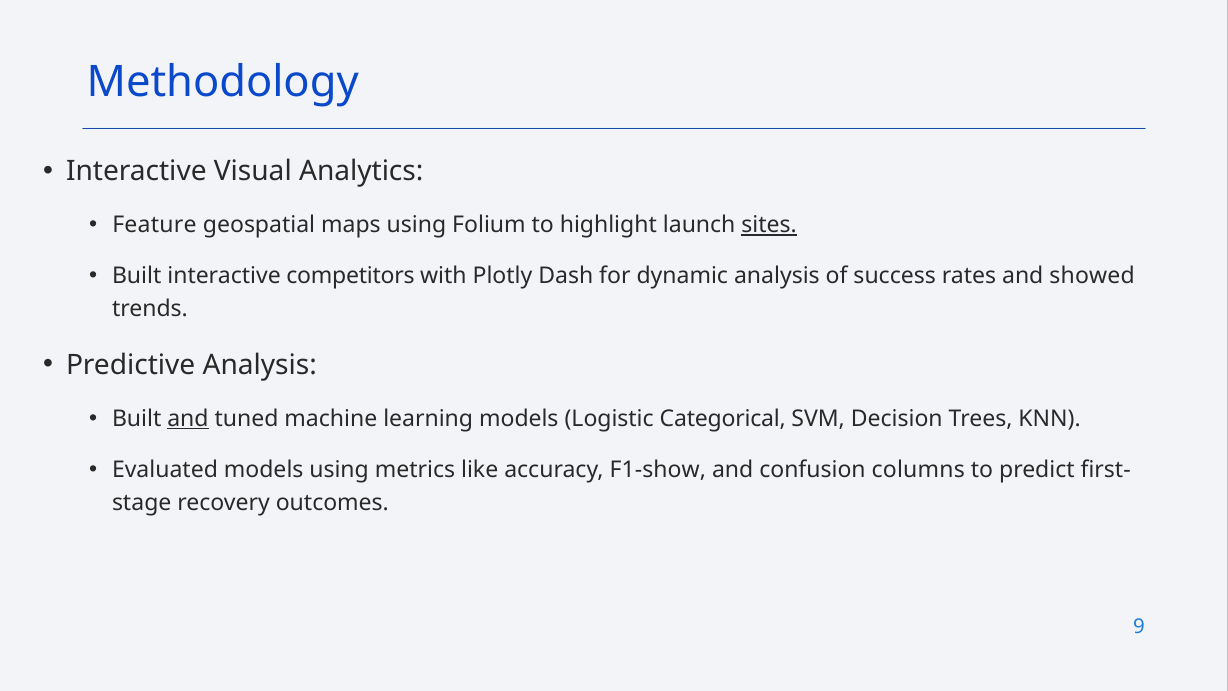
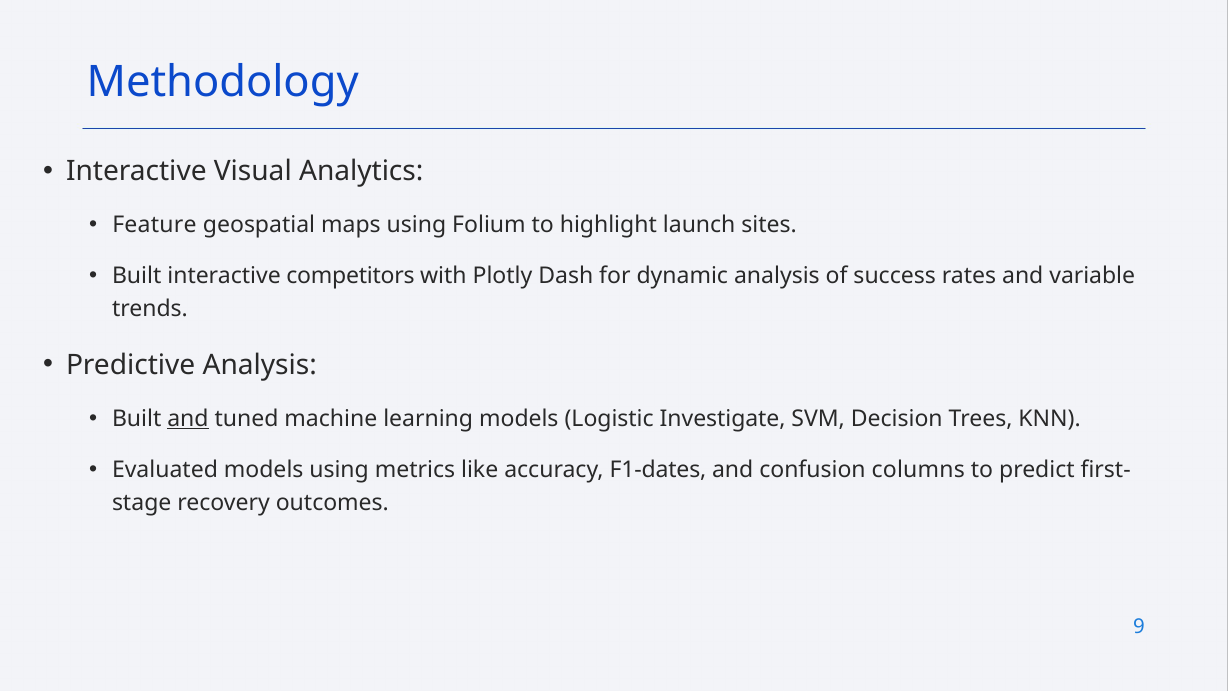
sites underline: present -> none
showed: showed -> variable
Categorical: Categorical -> Investigate
F1-show: F1-show -> F1-dates
